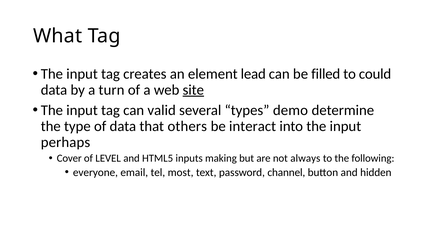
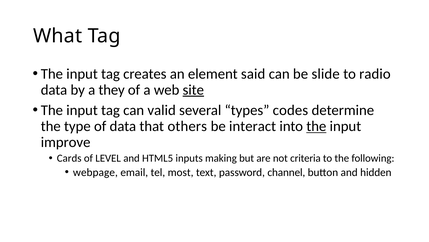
lead: lead -> said
filled: filled -> slide
could: could -> radio
turn: turn -> they
demo: demo -> codes
the at (316, 126) underline: none -> present
perhaps: perhaps -> improve
Cover: Cover -> Cards
always: always -> criteria
everyone: everyone -> webpage
